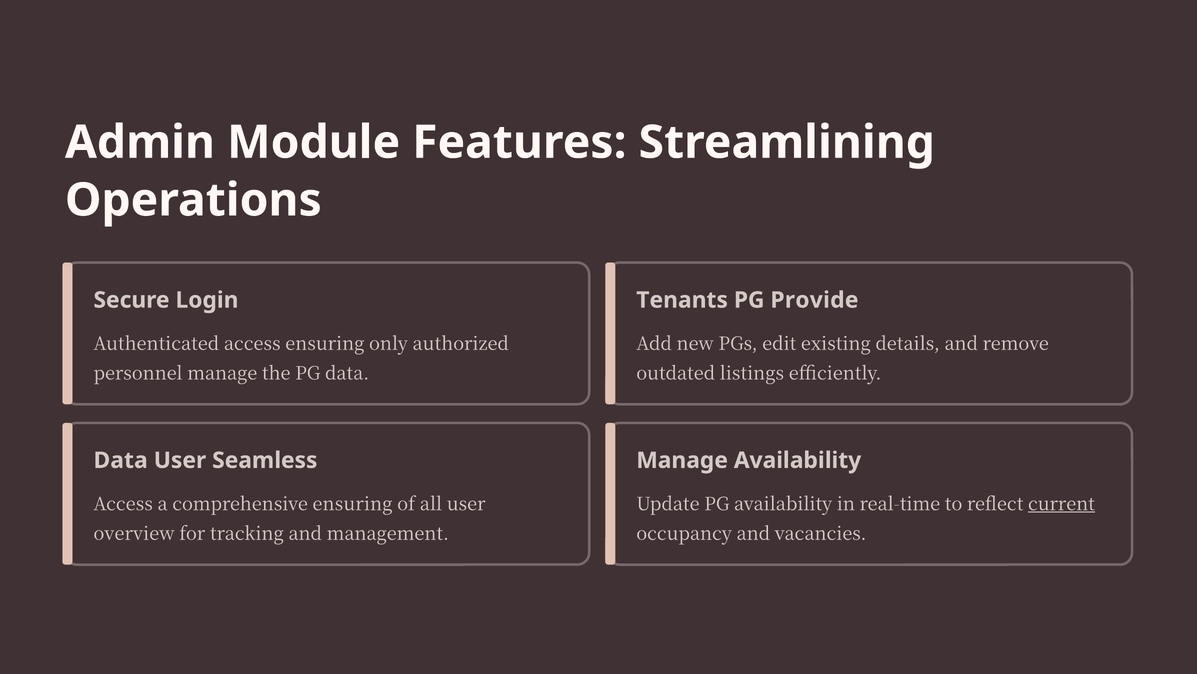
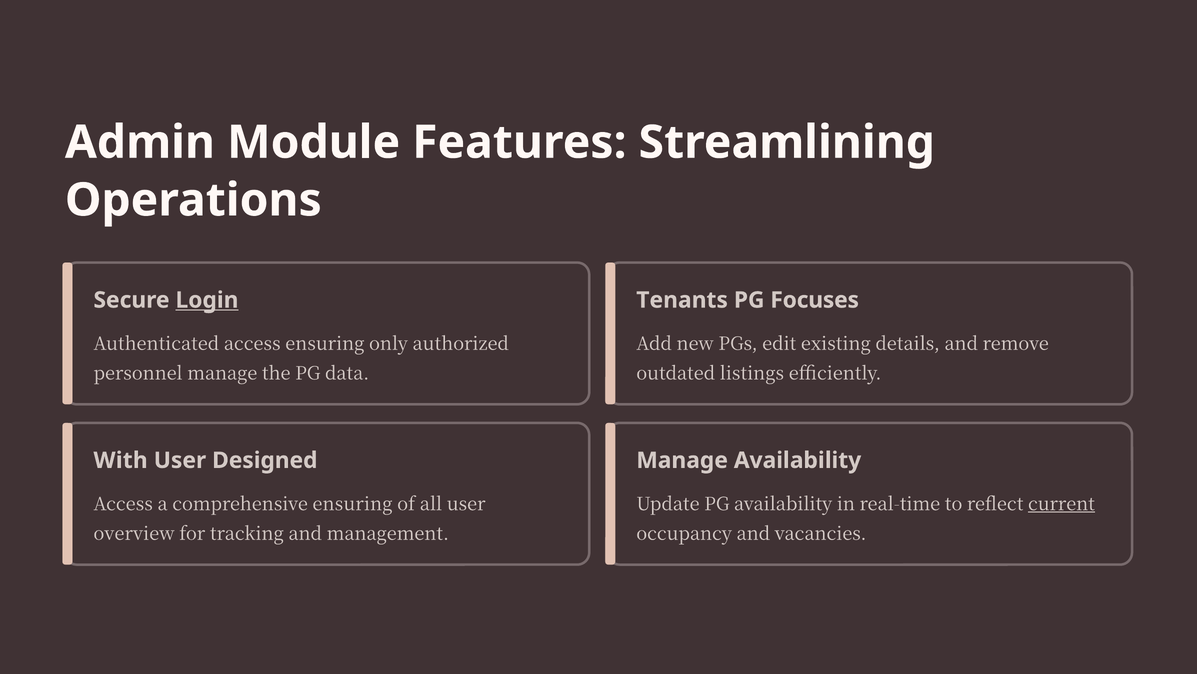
Login underline: none -> present
Provide: Provide -> Focuses
Data at (121, 460): Data -> With
Seamless: Seamless -> Designed
